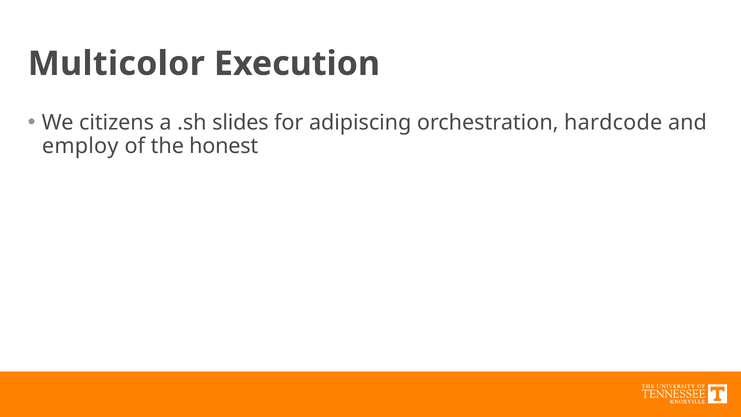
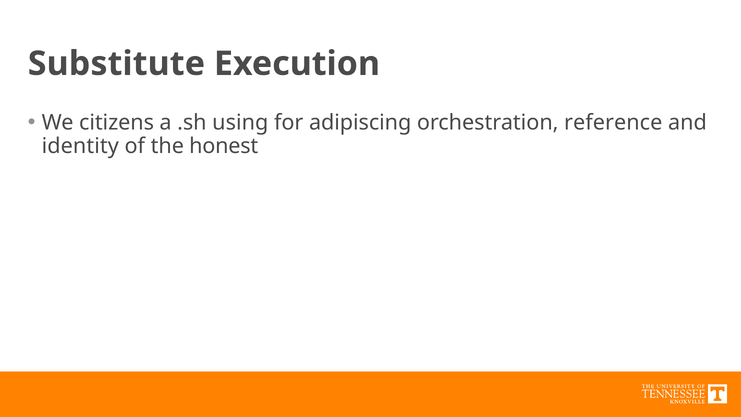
Multicolor: Multicolor -> Substitute
slides: slides -> using
hardcode: hardcode -> reference
employ: employ -> identity
